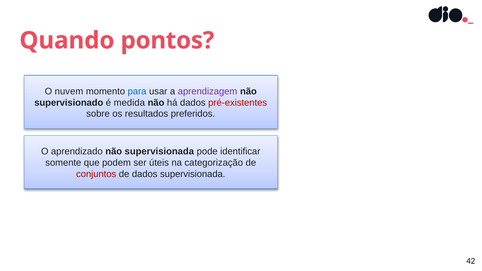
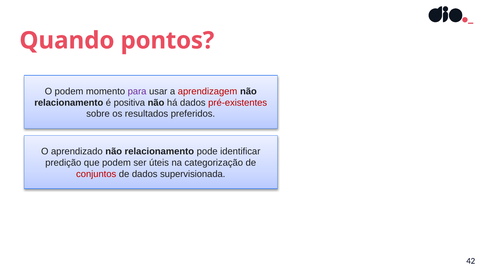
O nuvem: nuvem -> podem
para colour: blue -> purple
aprendizagem colour: purple -> red
supervisionado at (69, 103): supervisionado -> relacionamento
medida: medida -> positiva
aprendizado não supervisionada: supervisionada -> relacionamento
somente: somente -> predição
